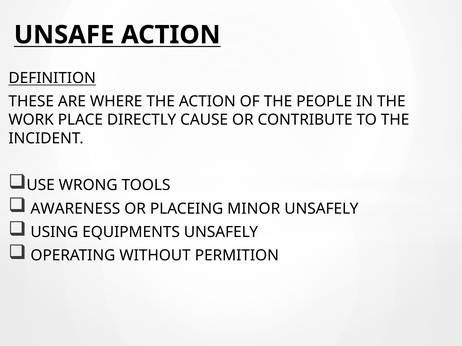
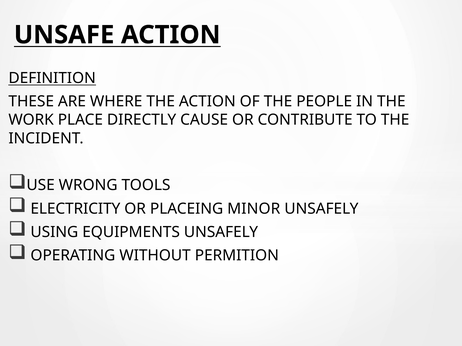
AWARENESS: AWARENESS -> ELECTRICITY
